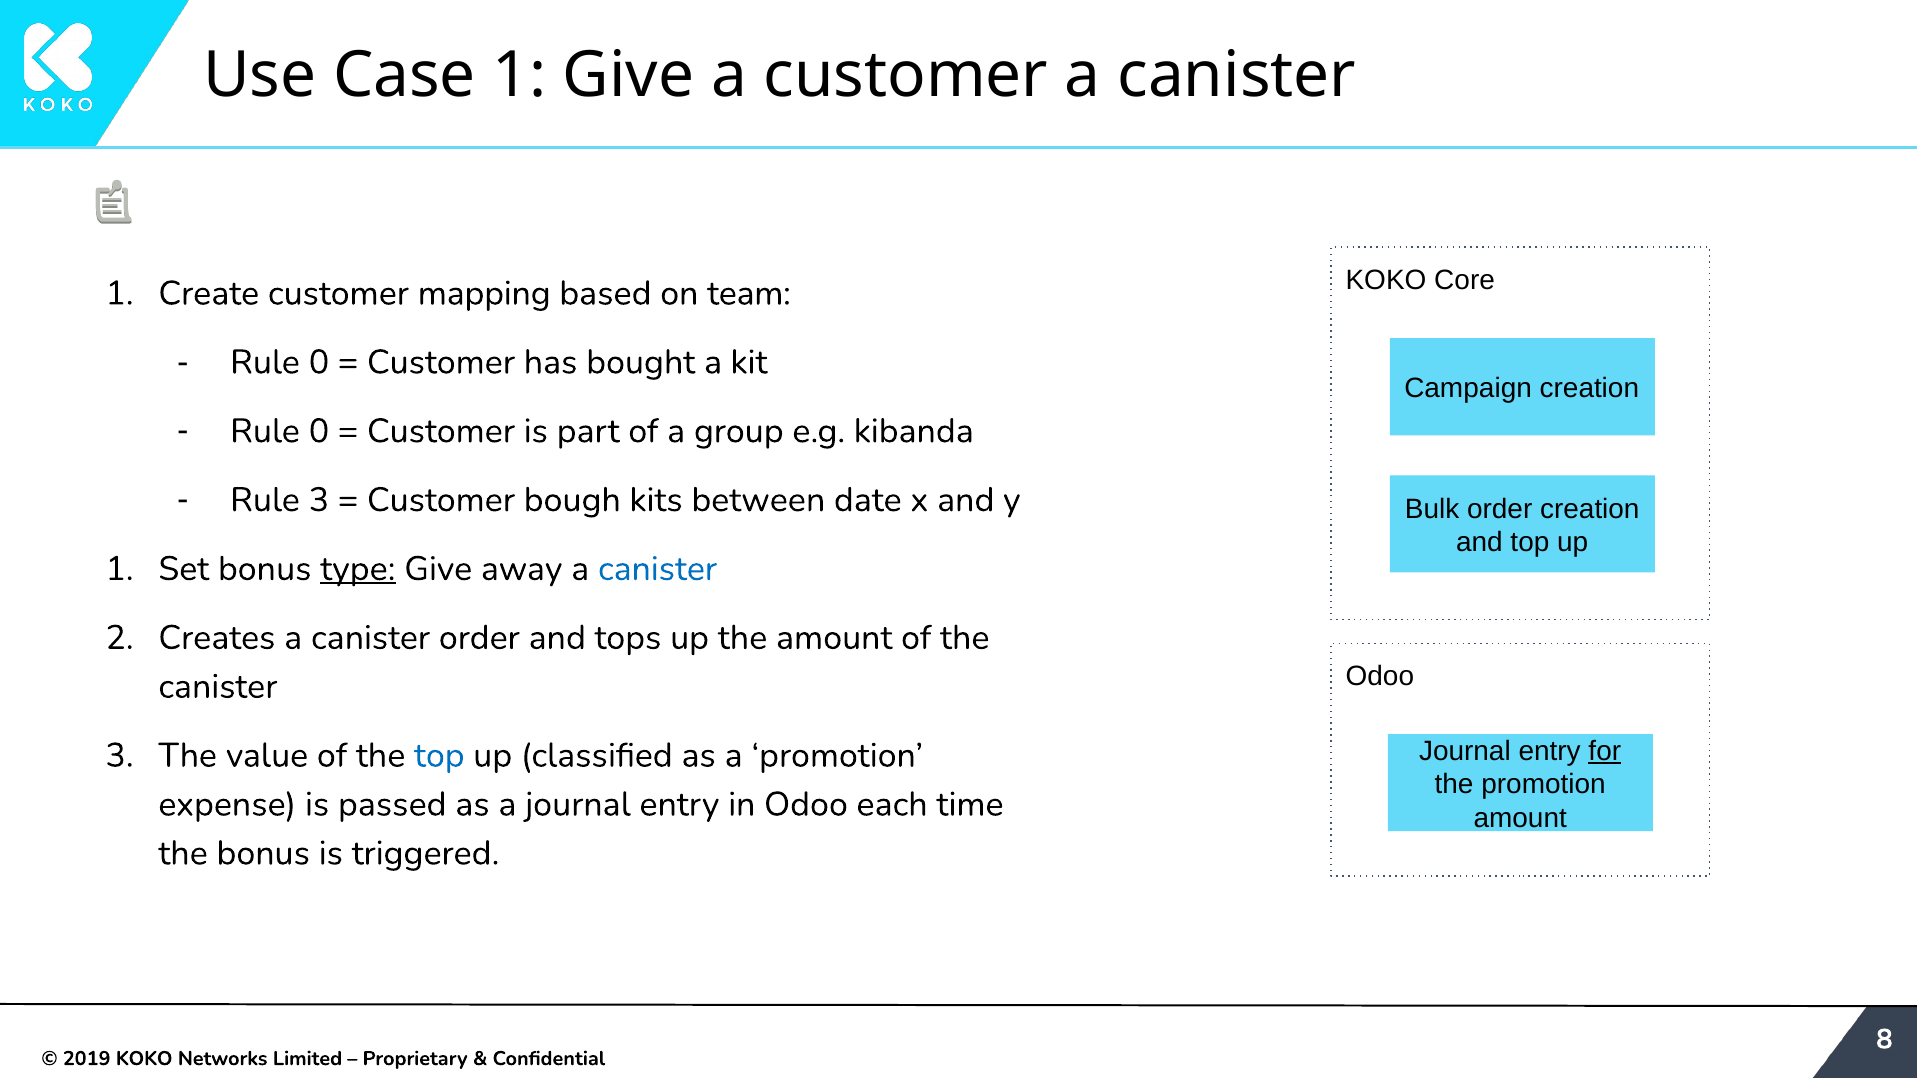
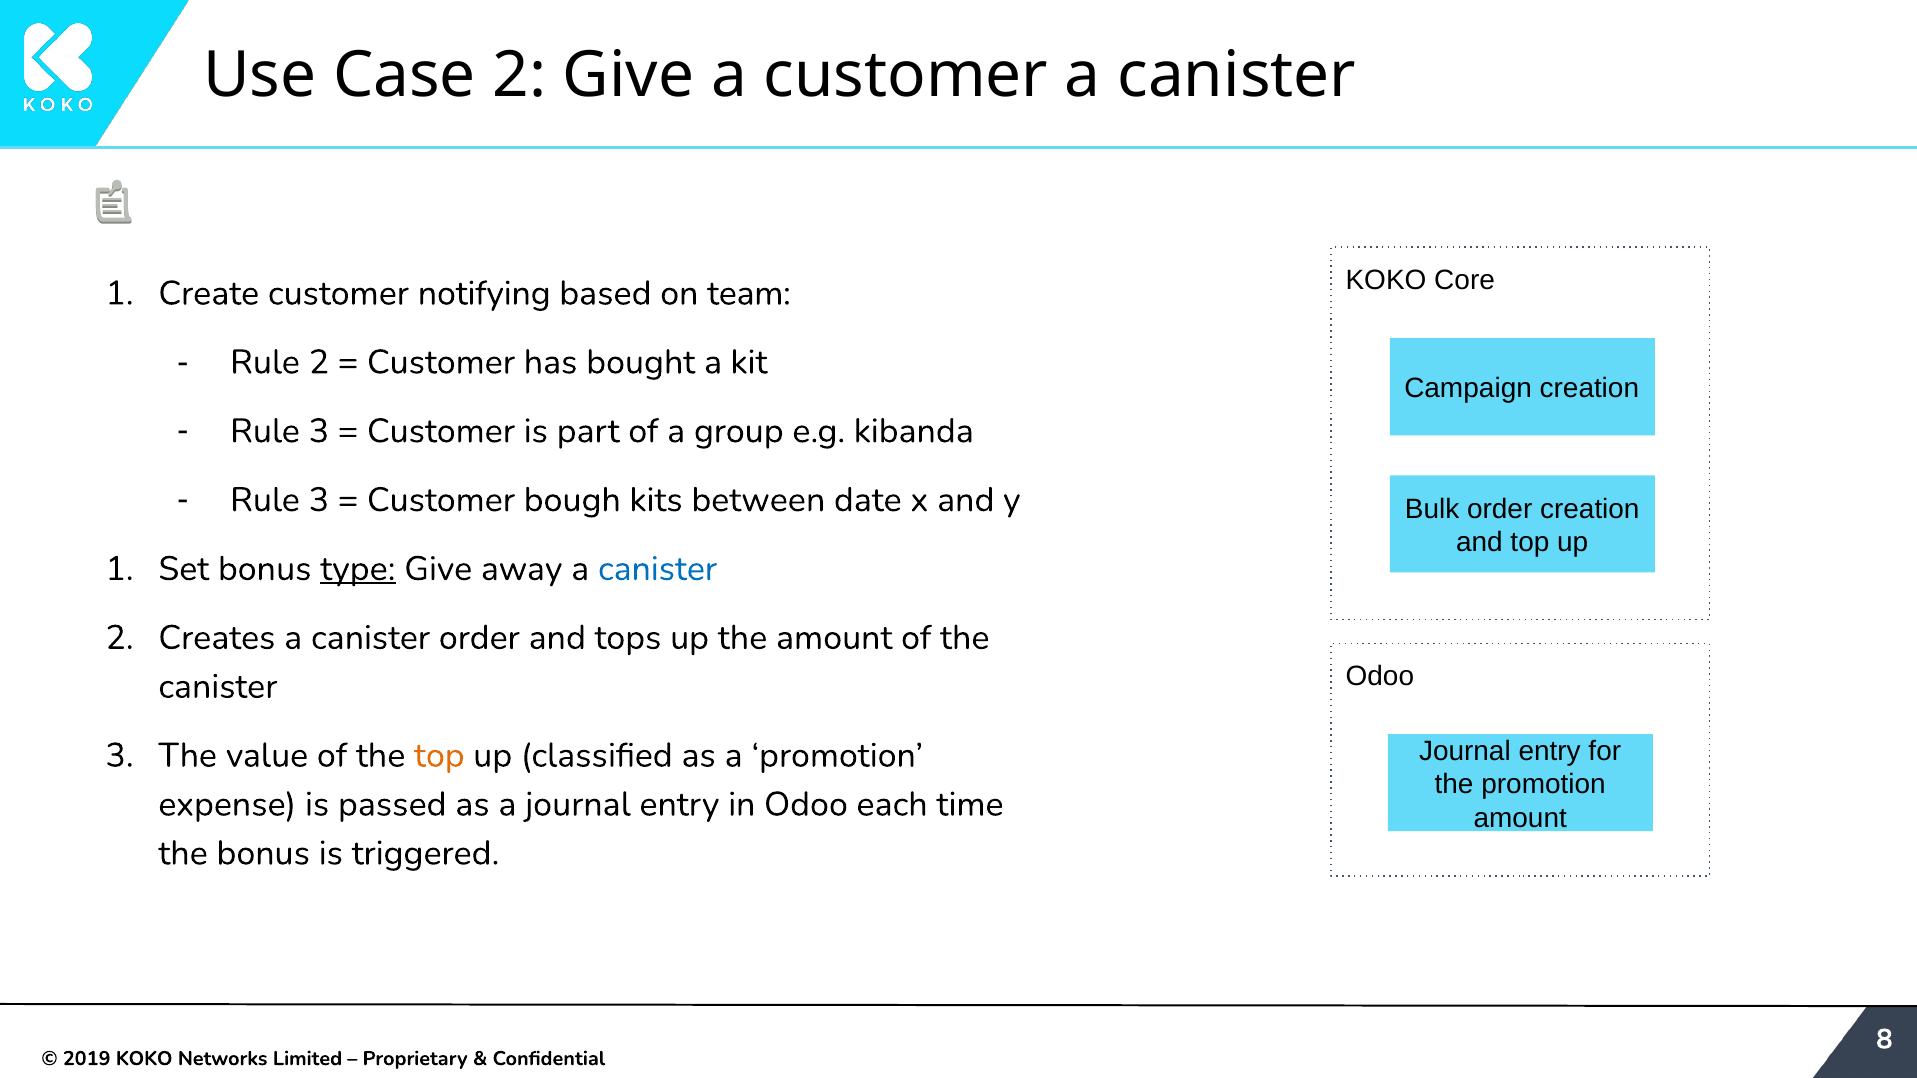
Case 1: 1 -> 2
mapping: mapping -> notifying
0 at (319, 362): 0 -> 2
0 at (319, 431): 0 -> 3
for underline: present -> none
top at (439, 756) colour: blue -> orange
